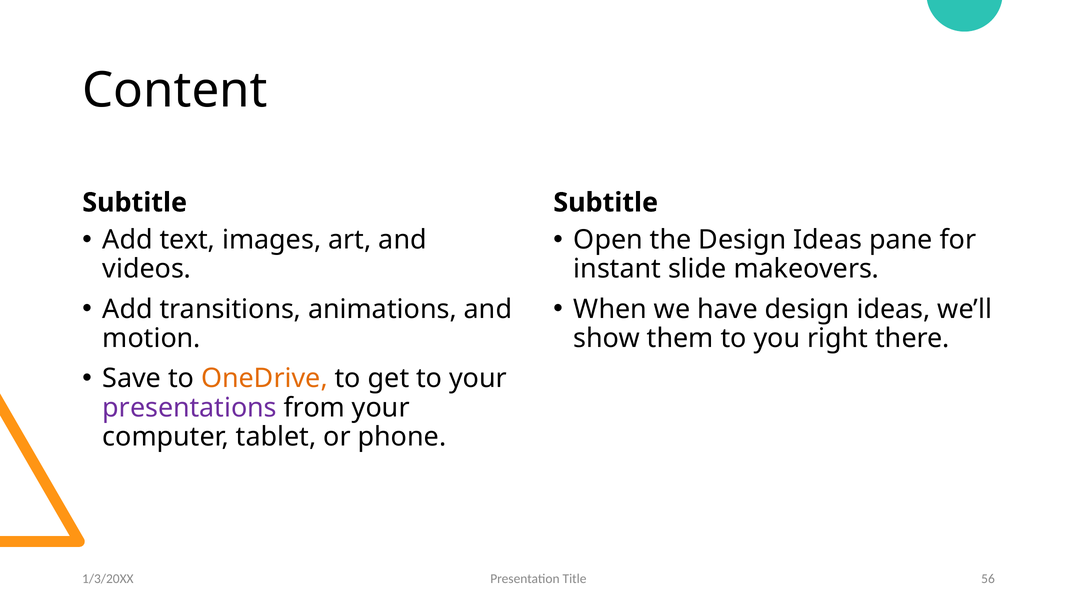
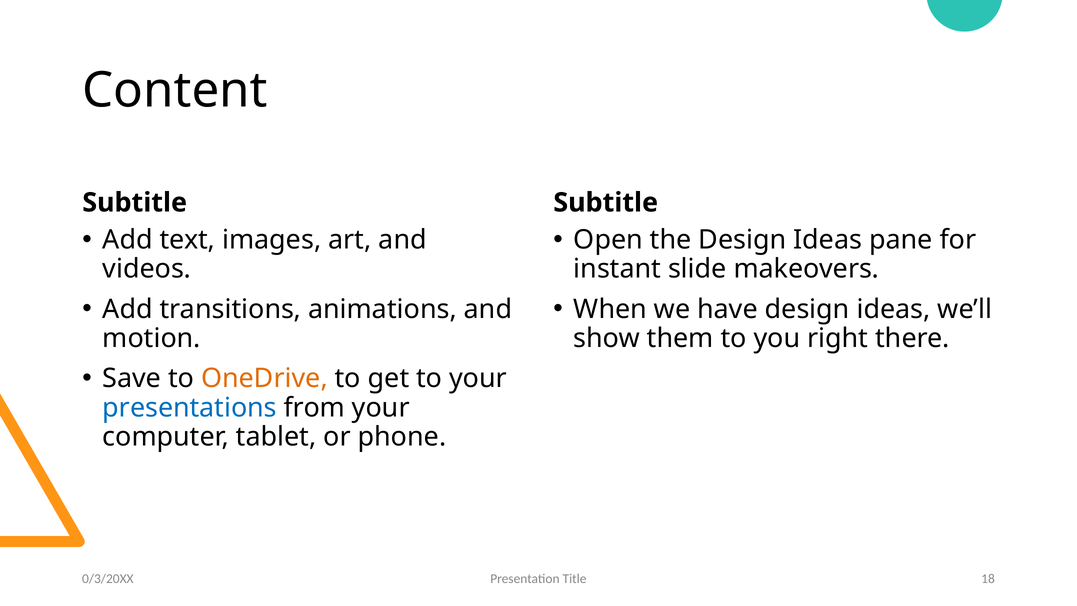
presentations colour: purple -> blue
1/3/20XX: 1/3/20XX -> 0/3/20XX
56: 56 -> 18
